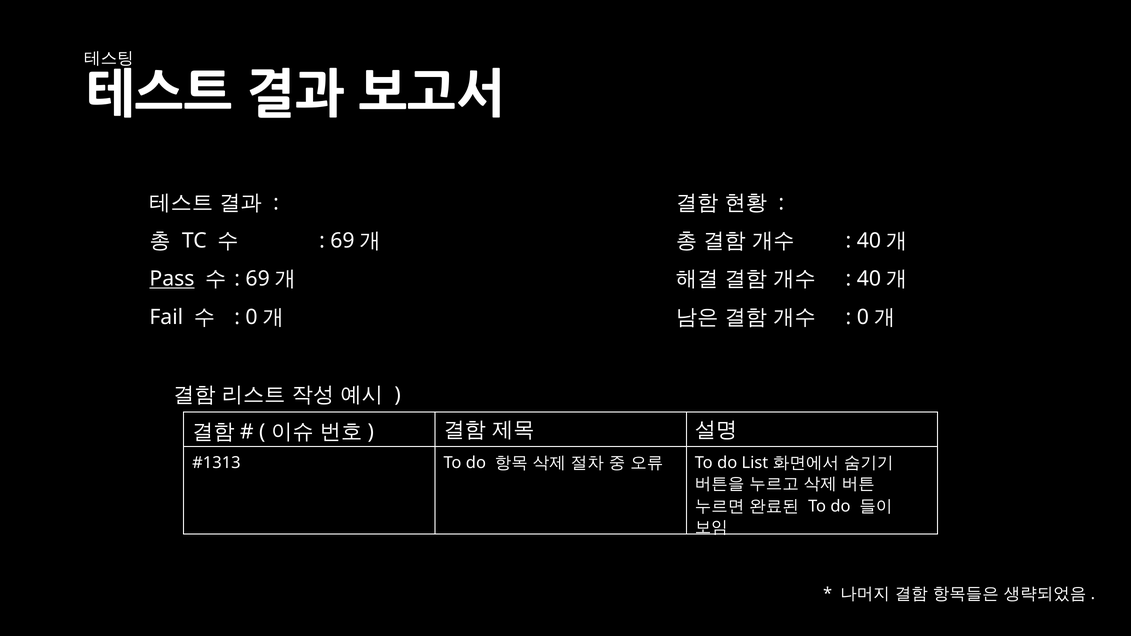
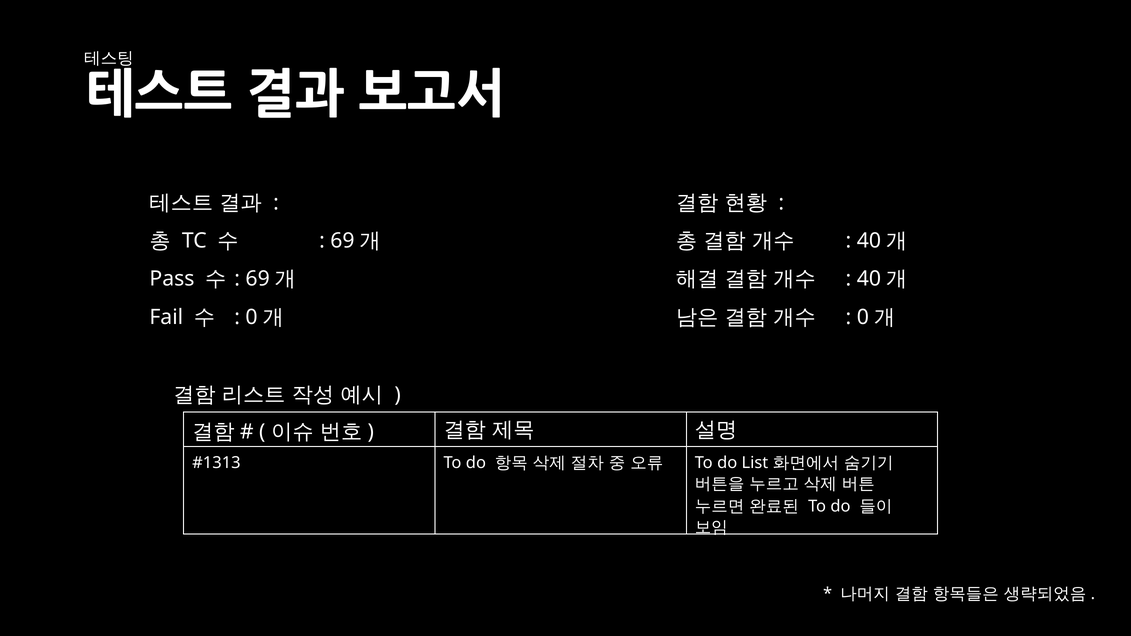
Pass underline: present -> none
